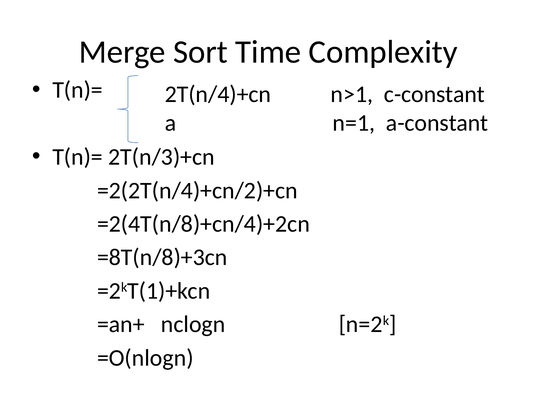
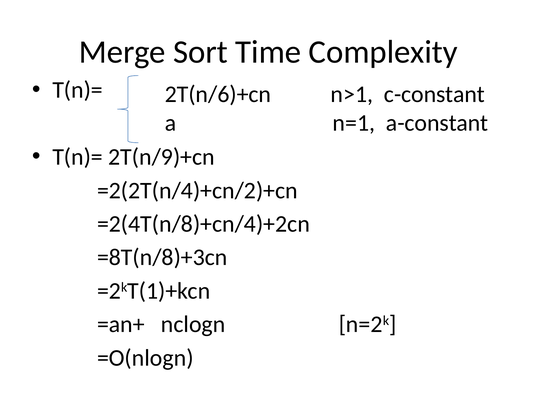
2T(n/4)+cn: 2T(n/4)+cn -> 2T(n/6)+cn
2T(n/3)+cn: 2T(n/3)+cn -> 2T(n/9)+cn
